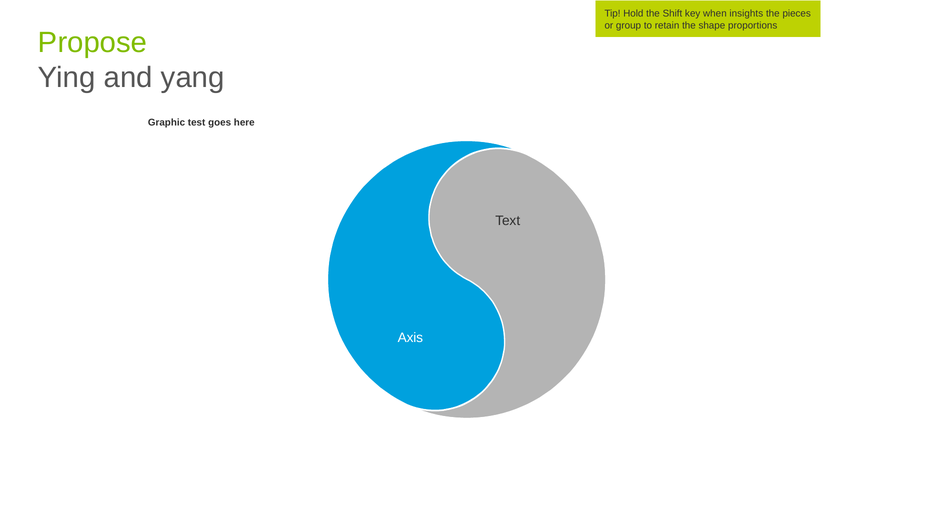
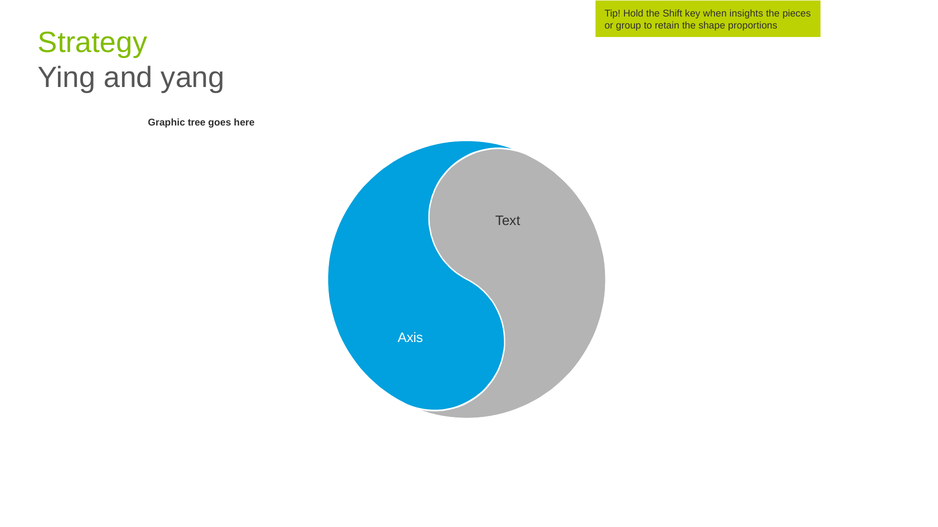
Propose: Propose -> Strategy
test: test -> tree
